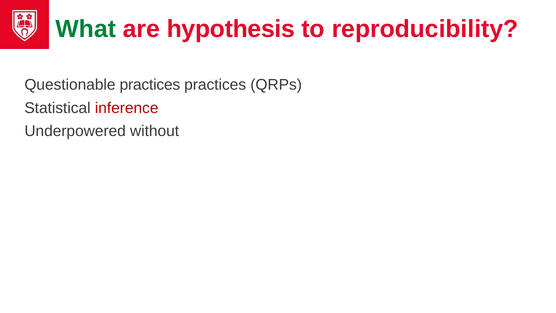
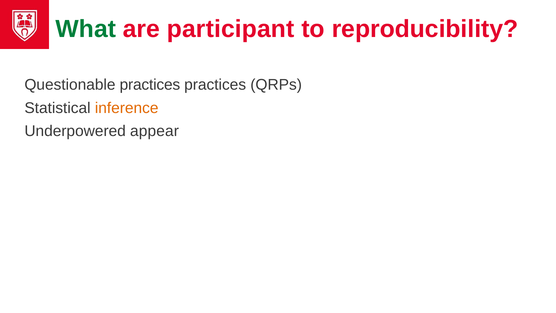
hypothesis: hypothesis -> participant
inference colour: red -> orange
without: without -> appear
